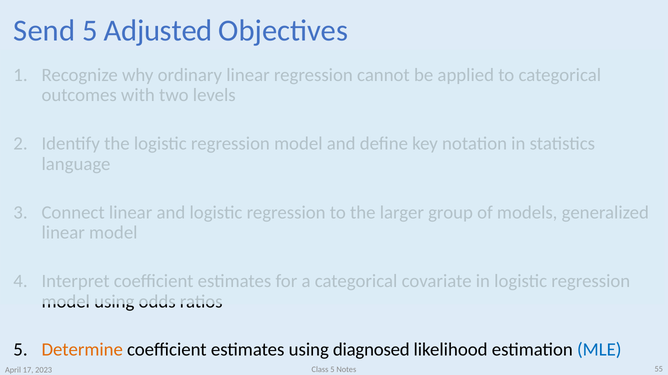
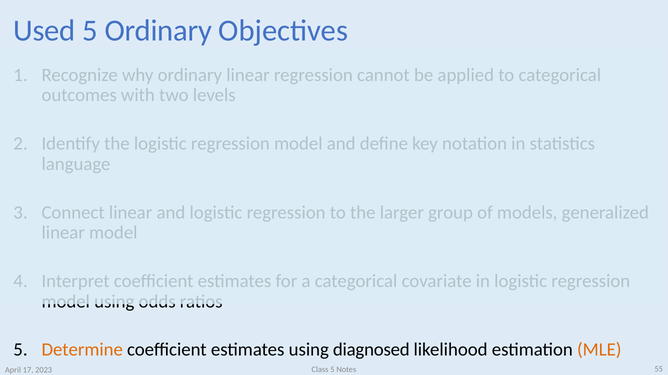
Send: Send -> Used
5 Adjusted: Adjusted -> Ordinary
MLE colour: blue -> orange
